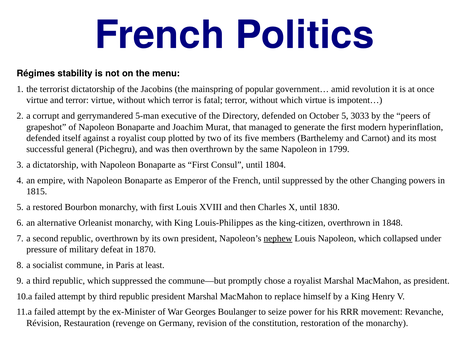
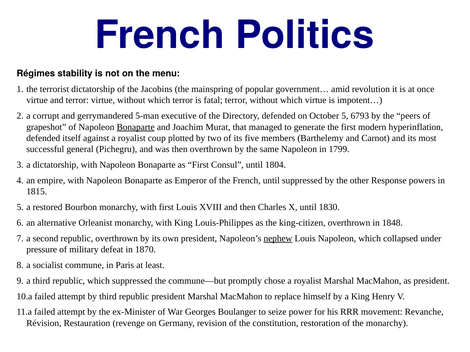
3033: 3033 -> 6793
Bonaparte at (136, 127) underline: none -> present
Changing: Changing -> Response
